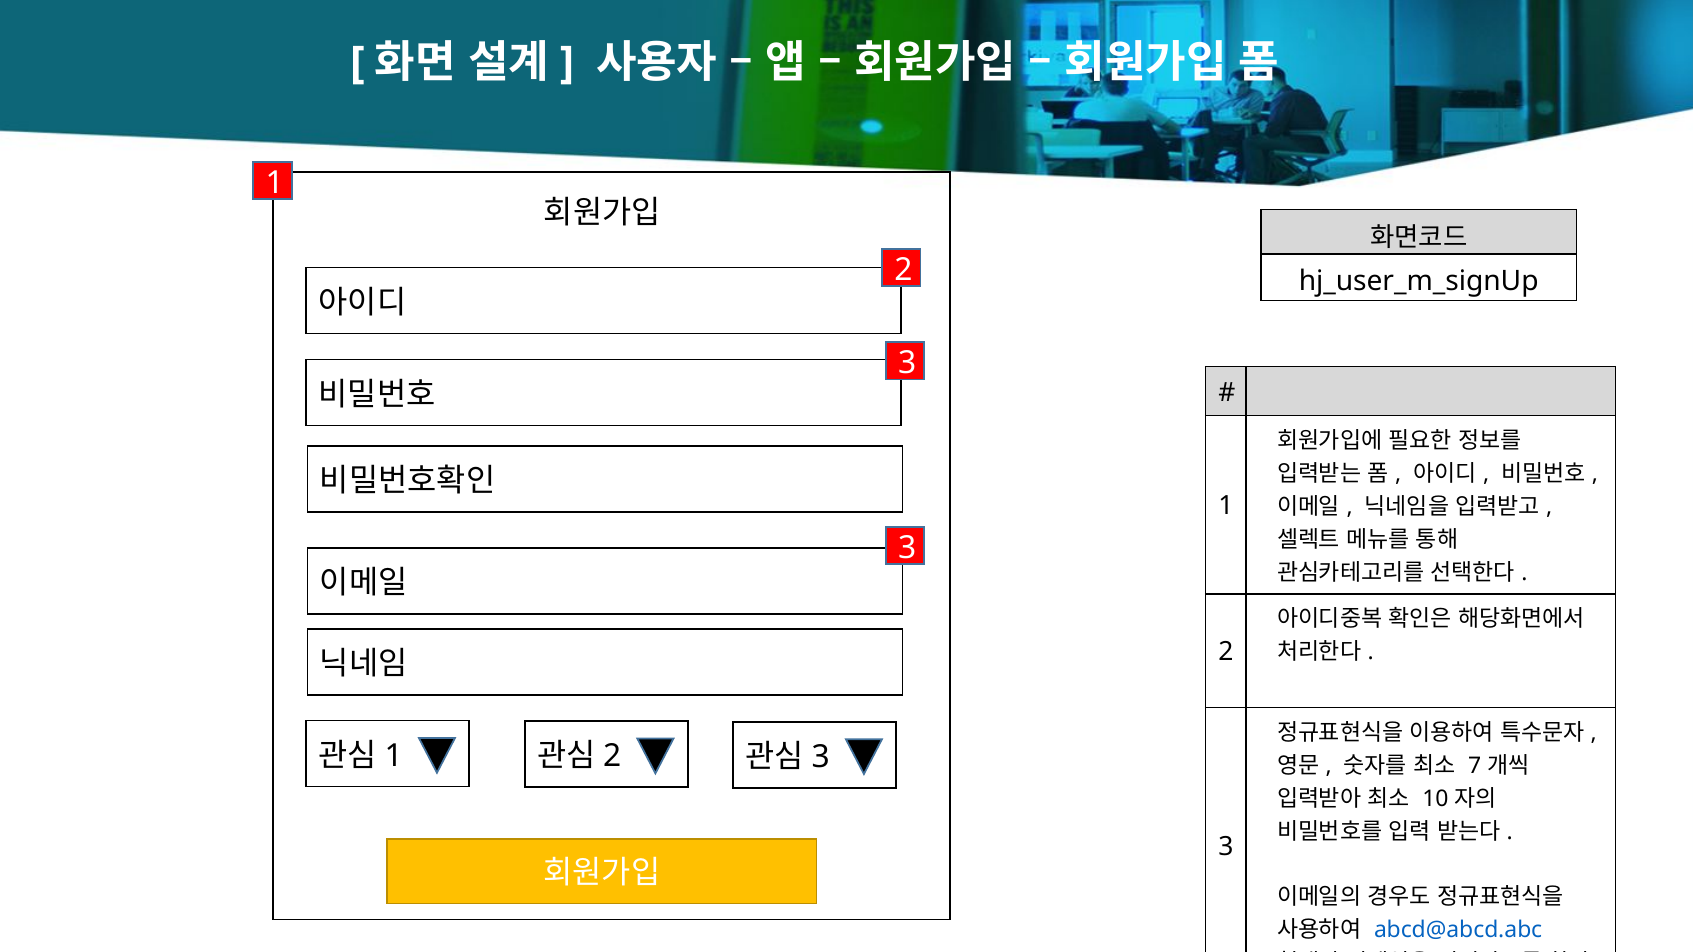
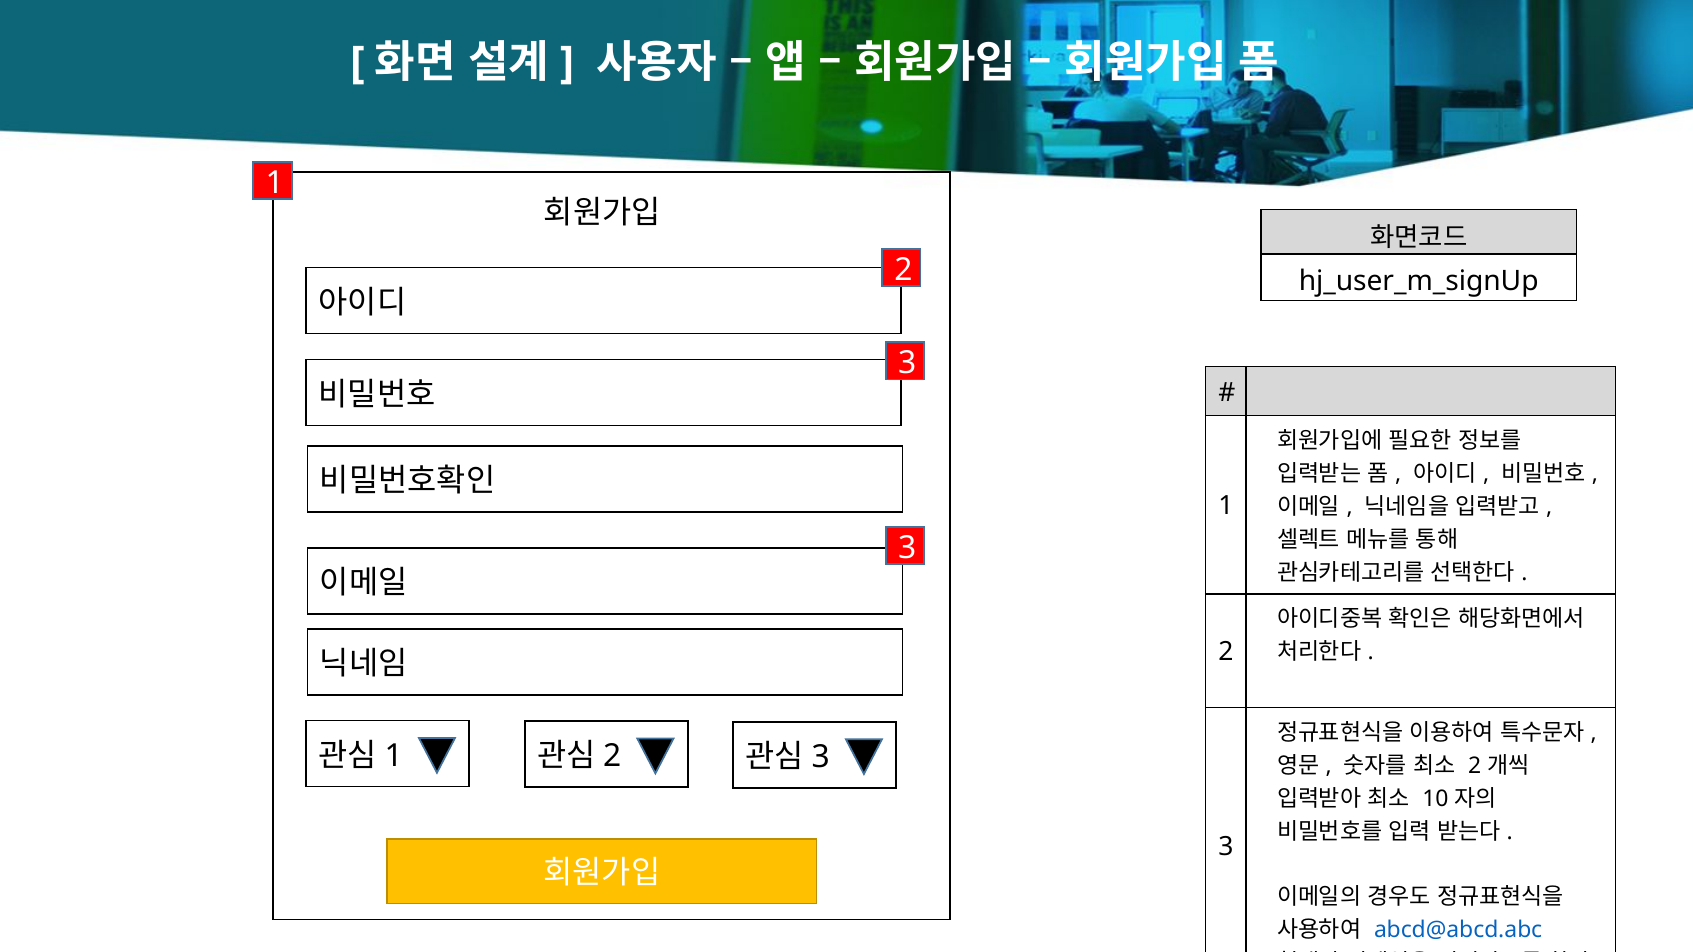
7 at (1475, 766): 7 -> 2
